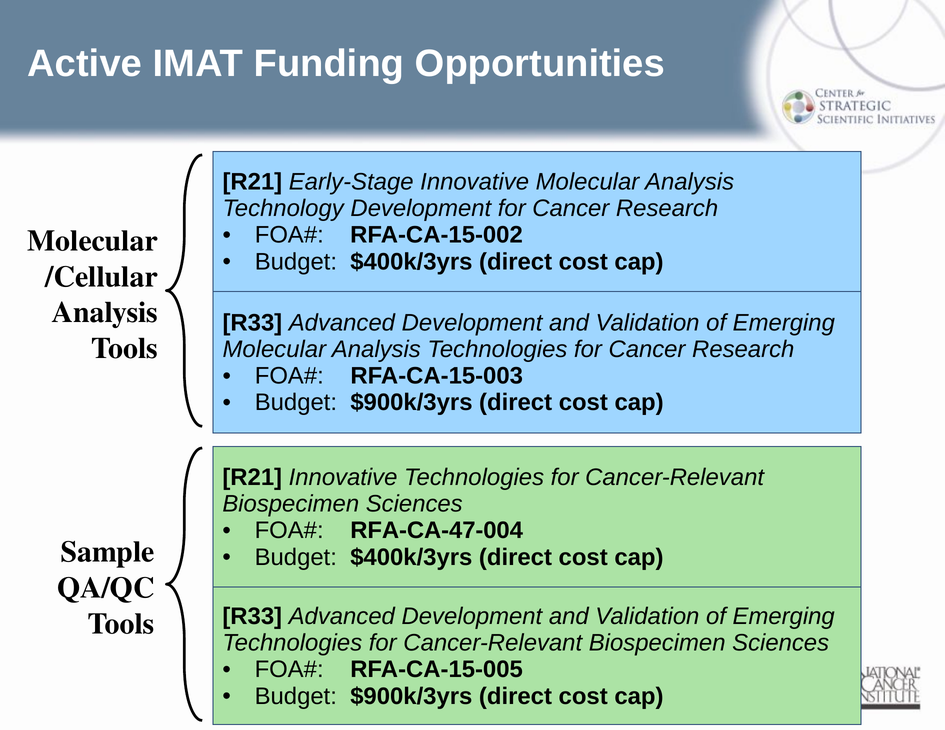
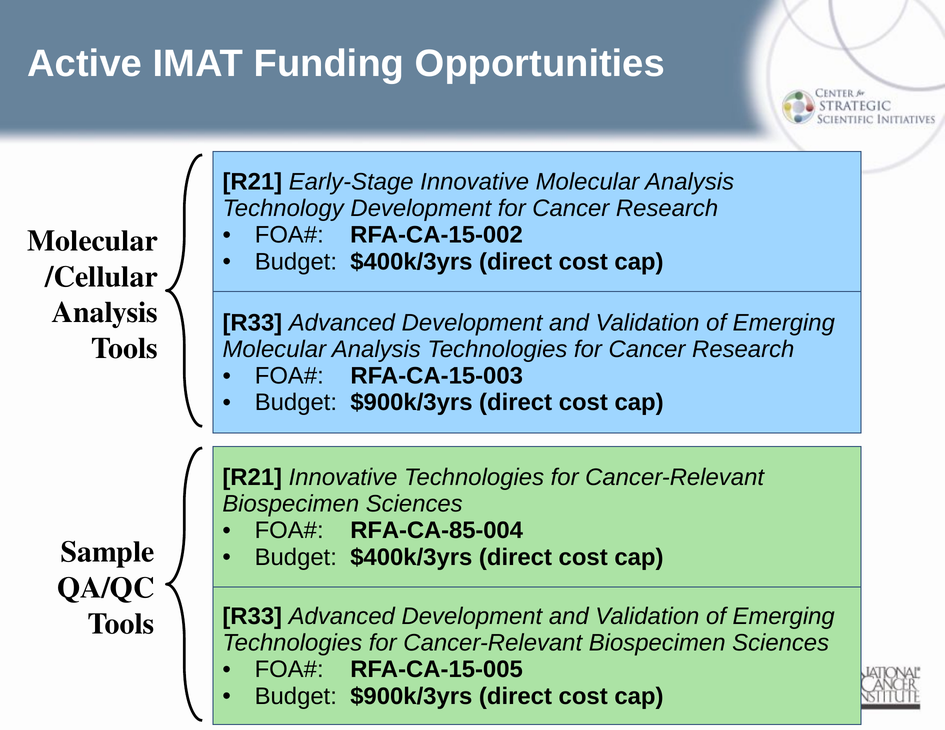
RFA-CA-47-004: RFA-CA-47-004 -> RFA-CA-85-004
